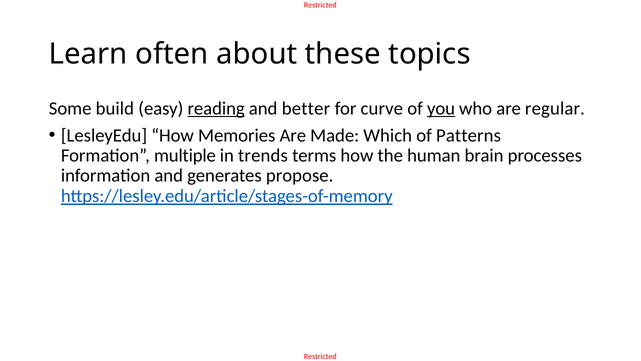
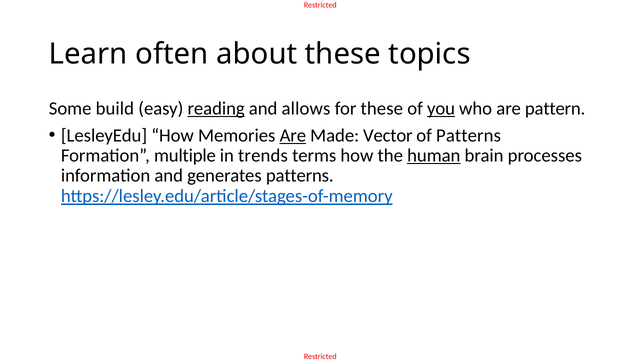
better: better -> allows
for curve: curve -> these
regular: regular -> pattern
Are at (293, 135) underline: none -> present
Which: Which -> Vector
human underline: none -> present
generates propose: propose -> patterns
